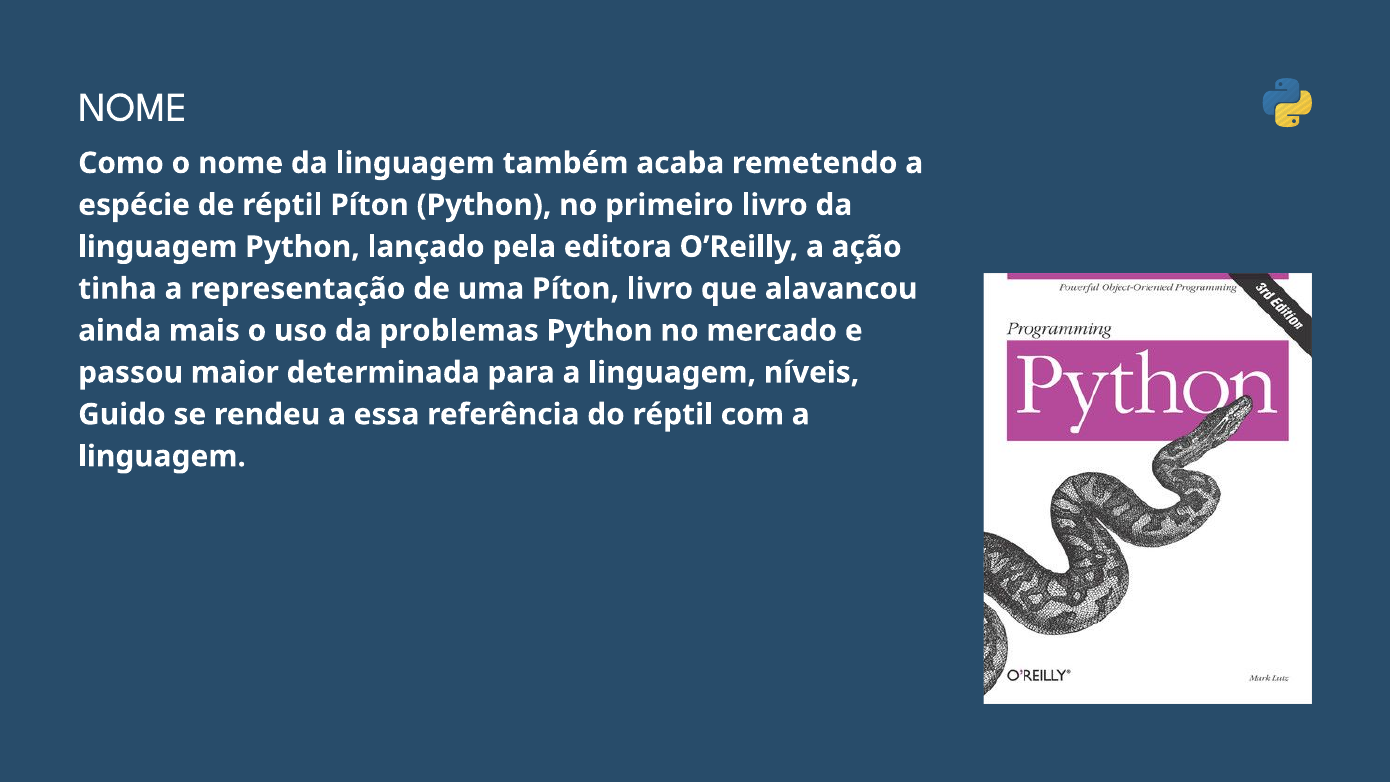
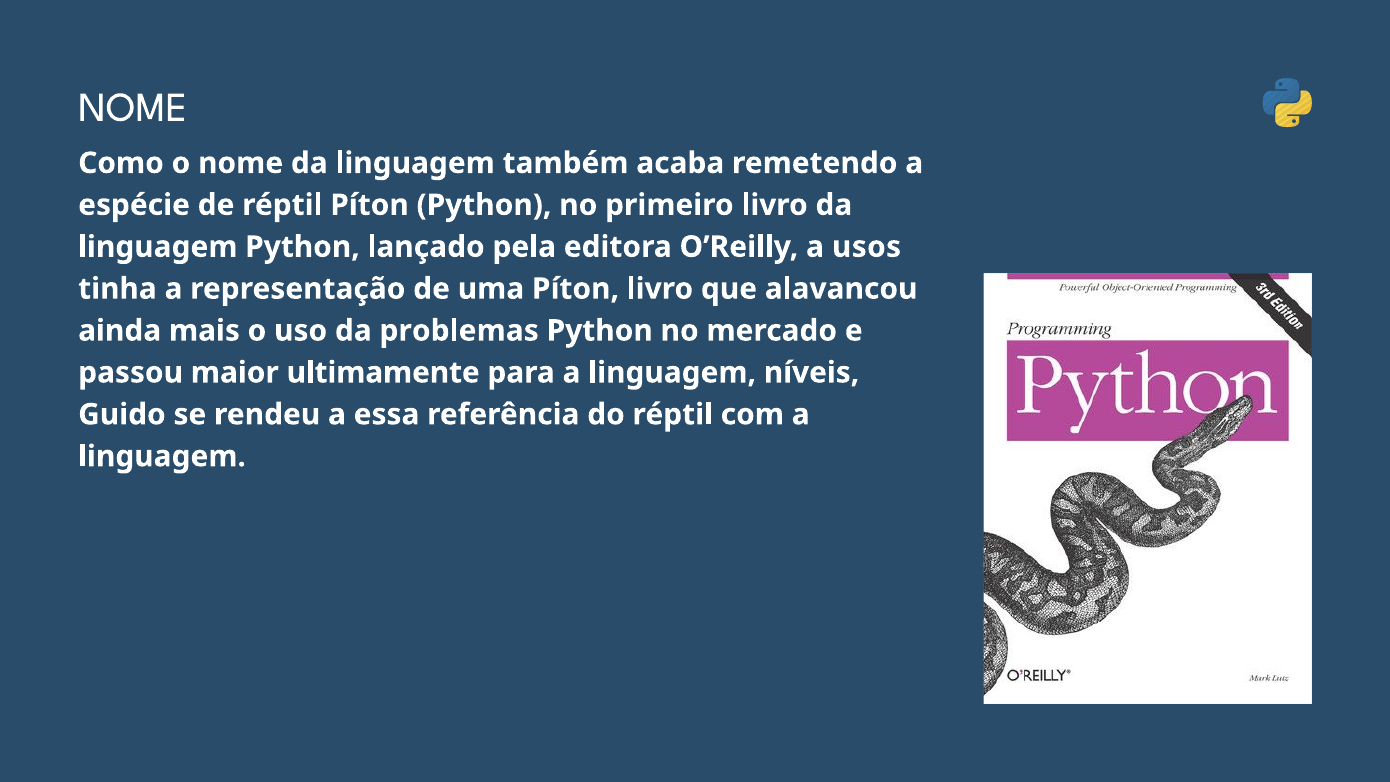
ação: ação -> usos
determinada: determinada -> ultimamente
